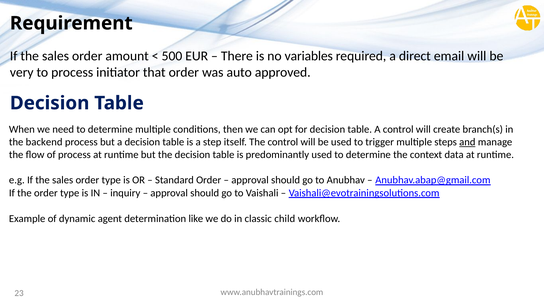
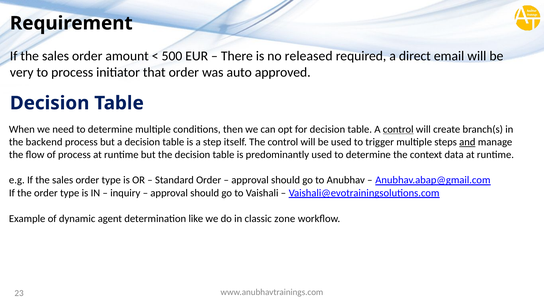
variables: variables -> released
control at (398, 129) underline: none -> present
child: child -> zone
